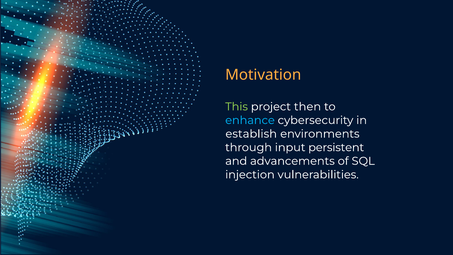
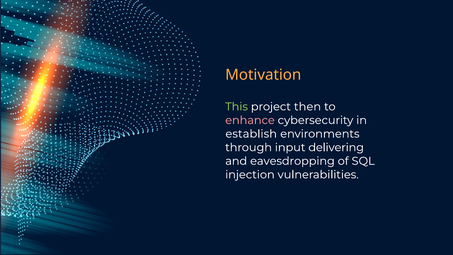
enhance colour: light blue -> pink
persistent: persistent -> delivering
advancements: advancements -> eavesdropping
